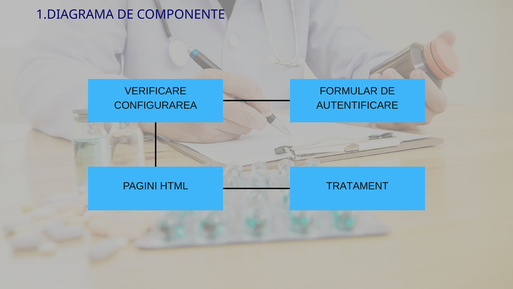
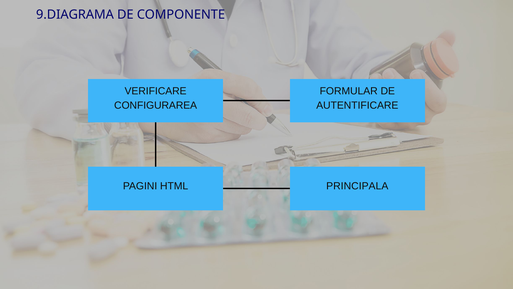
1.DIAGRAMA: 1.DIAGRAMA -> 9.DIAGRAMA
TRATAMENT: TRATAMENT -> PRINCIPALA
